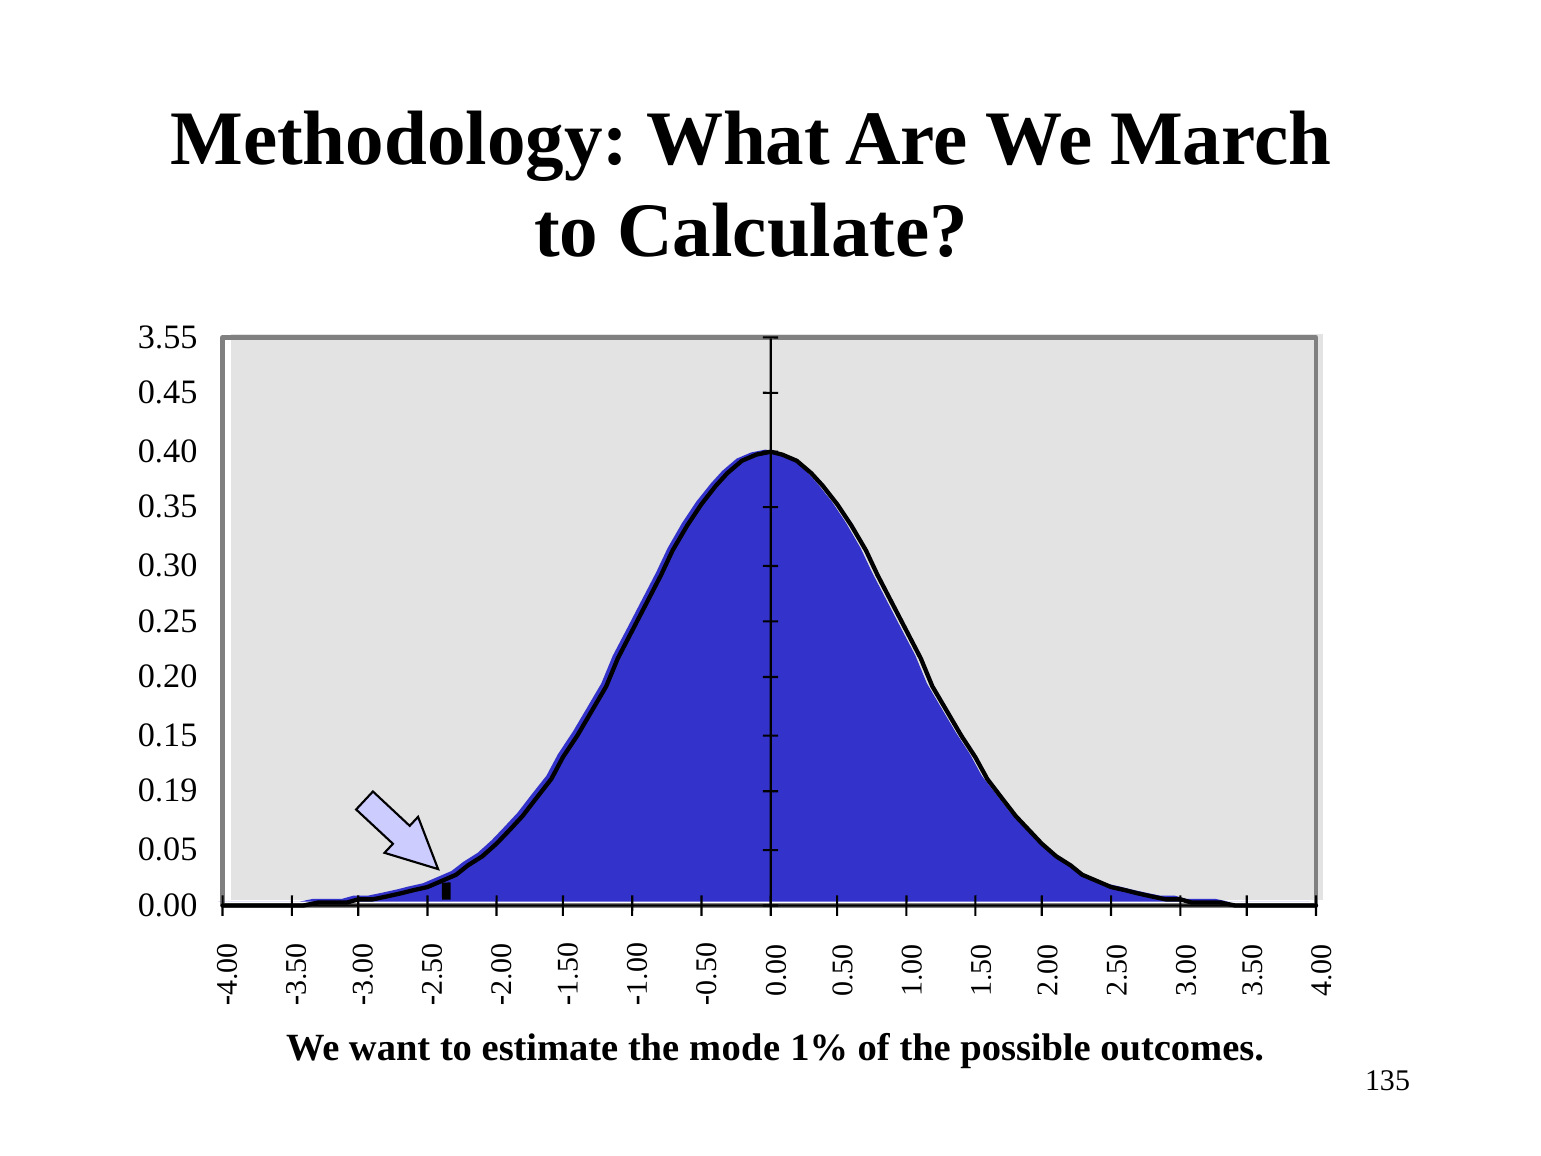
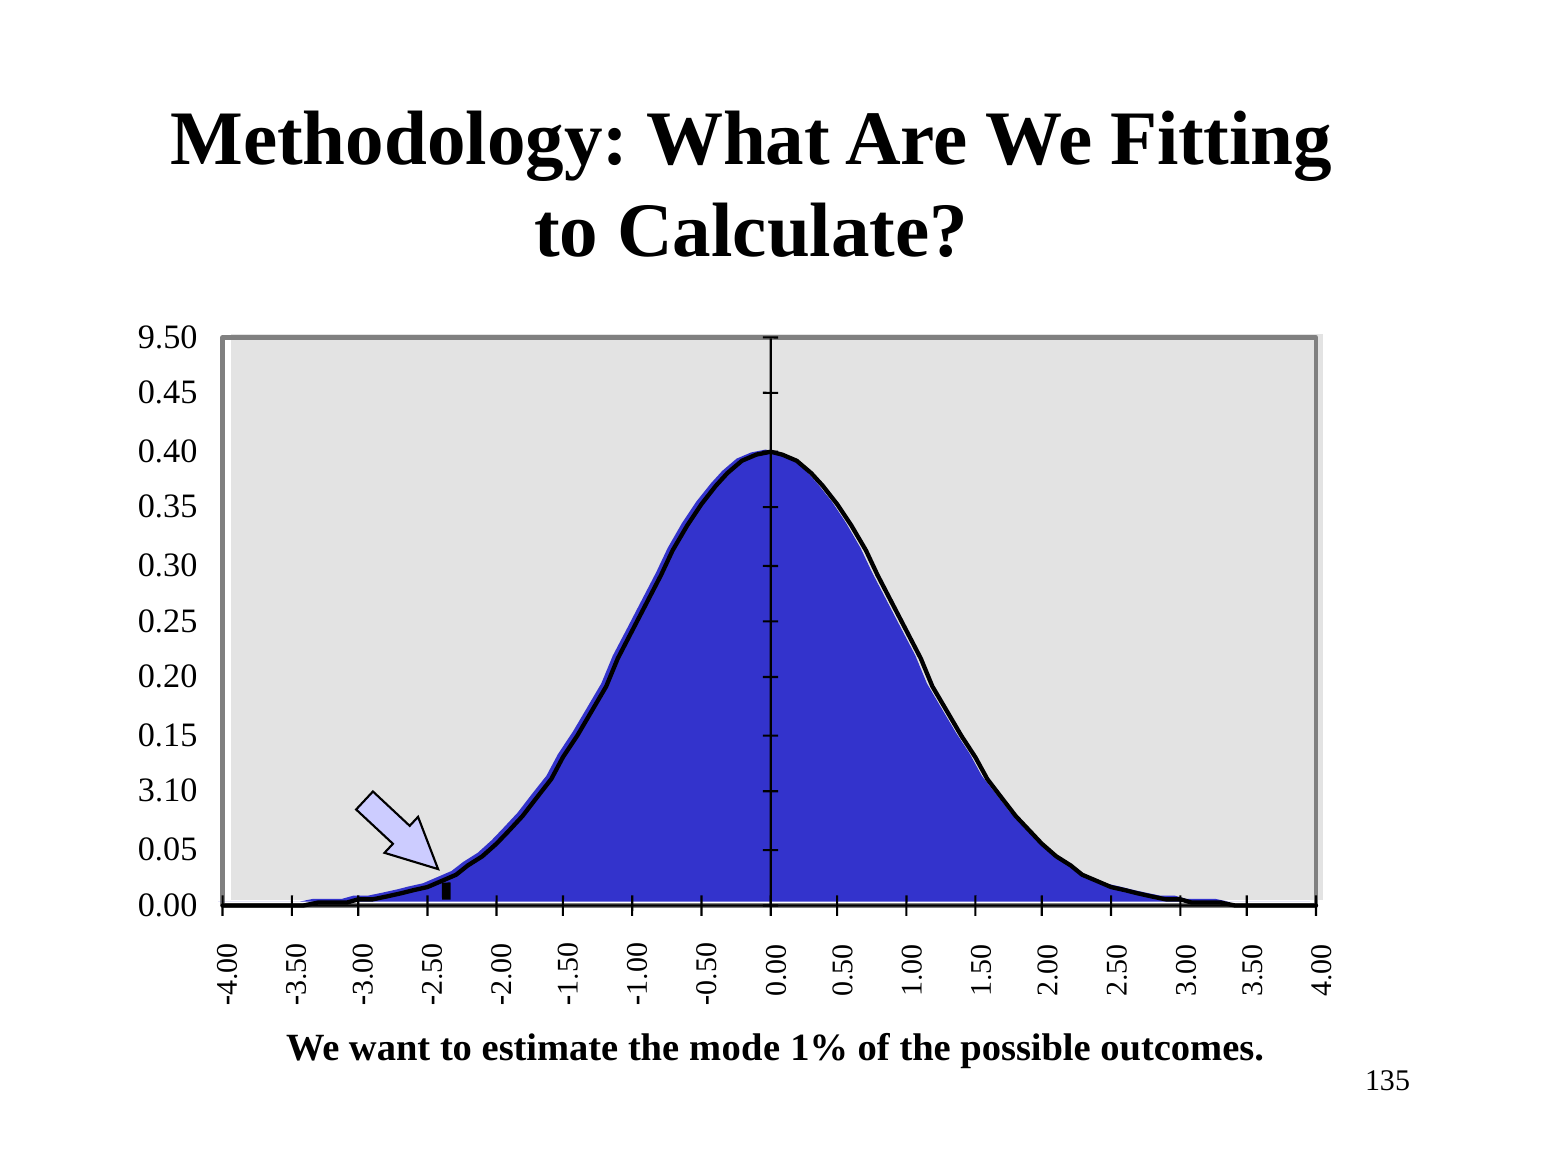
March: March -> Fitting
3.55: 3.55 -> 9.50
0.19: 0.19 -> 3.10
